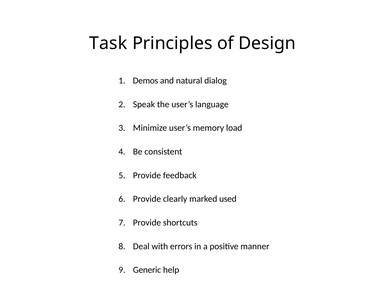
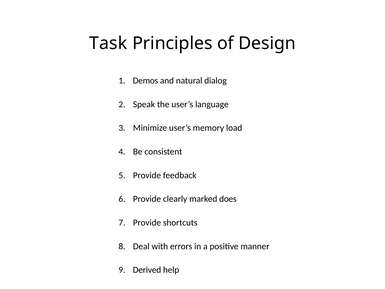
used: used -> does
Generic: Generic -> Derived
